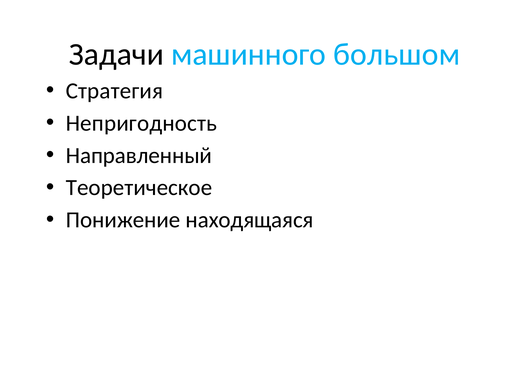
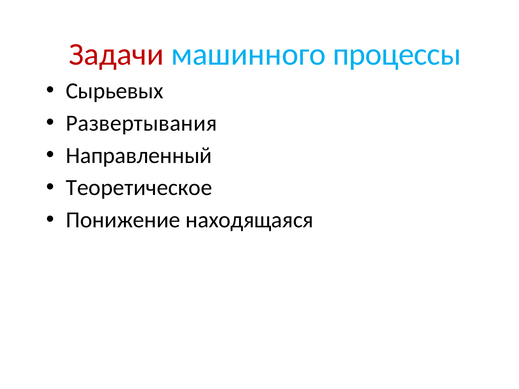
Задачи colour: black -> red
большом: большом -> процессы
Стратегия: Стратегия -> Сырьевых
Непригодность: Непригодность -> Развертывания
